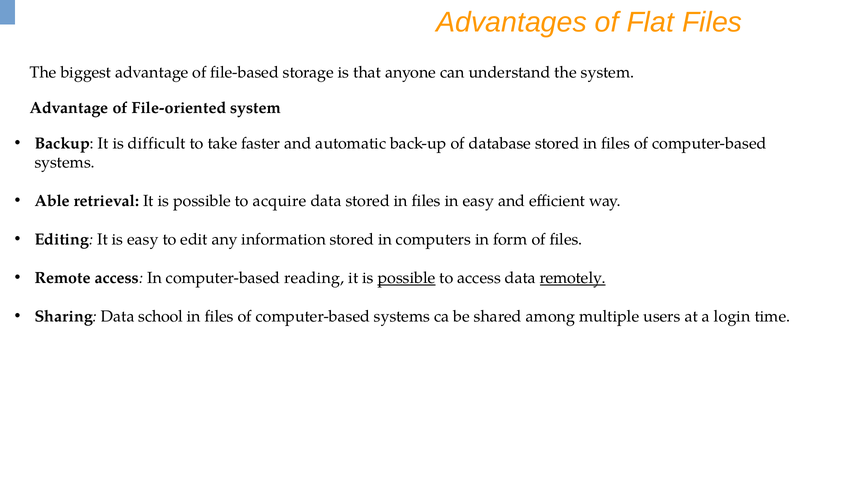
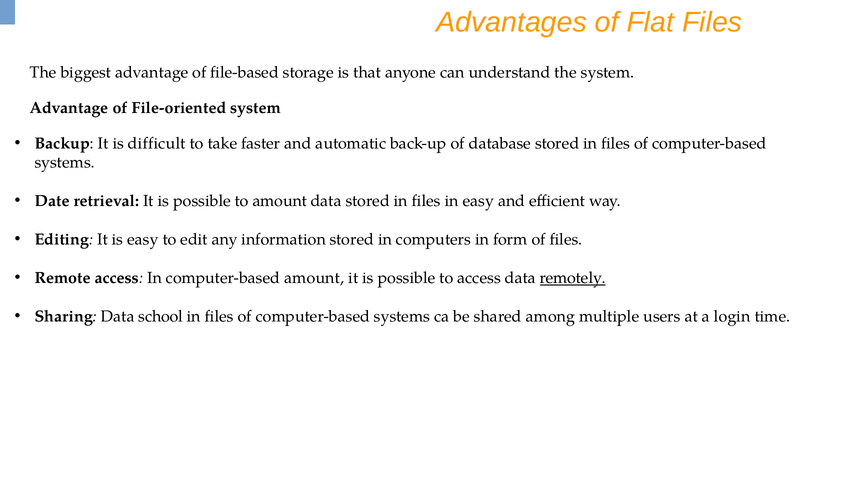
Able: Able -> Date
to acquire: acquire -> amount
computer-based reading: reading -> amount
possible at (407, 278) underline: present -> none
